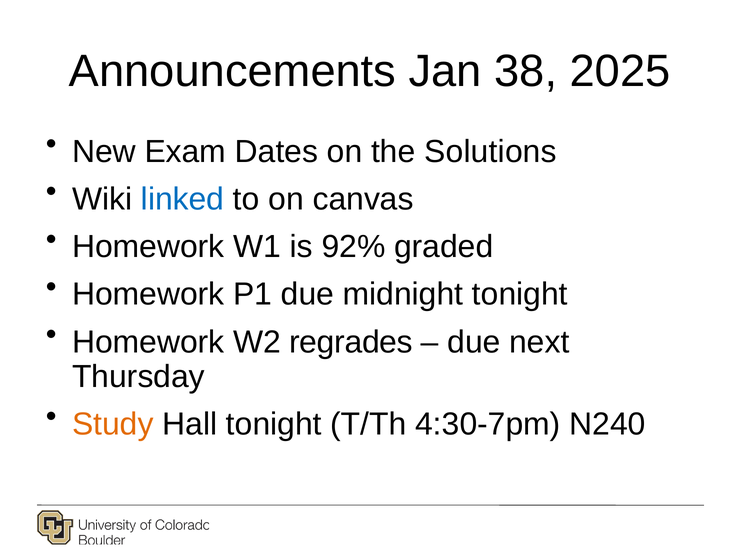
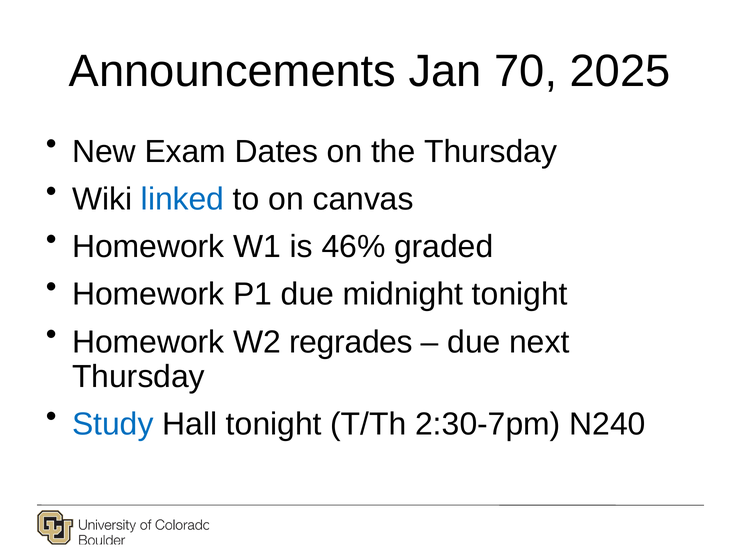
38: 38 -> 70
the Solutions: Solutions -> Thursday
92%: 92% -> 46%
Study colour: orange -> blue
4:30-7pm: 4:30-7pm -> 2:30-7pm
